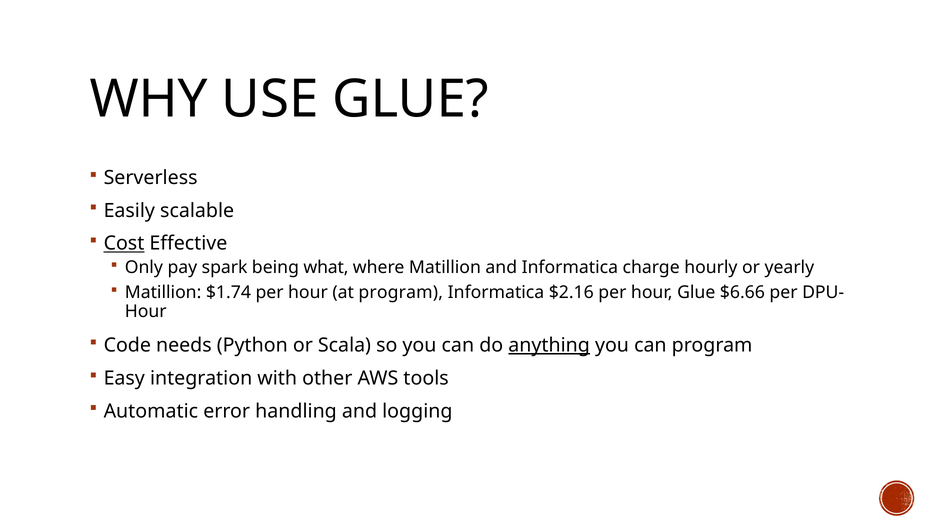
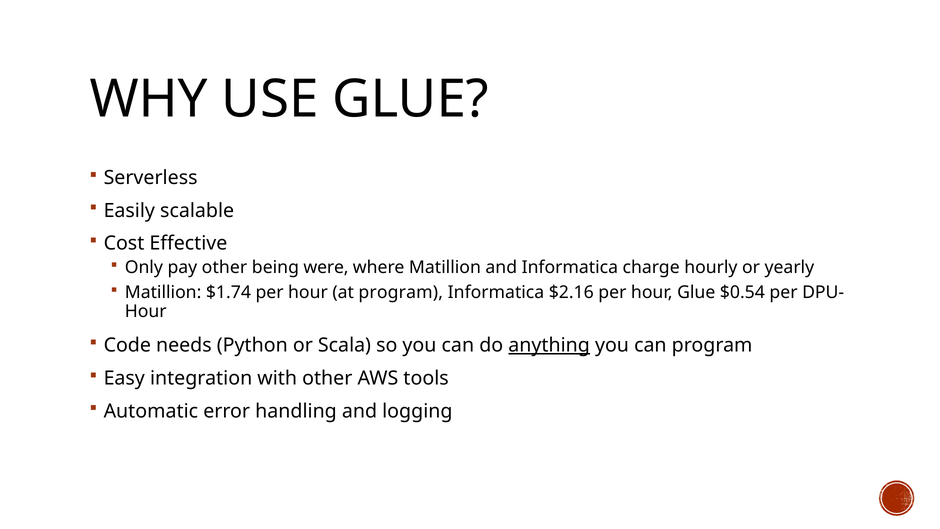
Cost underline: present -> none
pay spark: spark -> other
what: what -> were
$6.66: $6.66 -> $0.54
